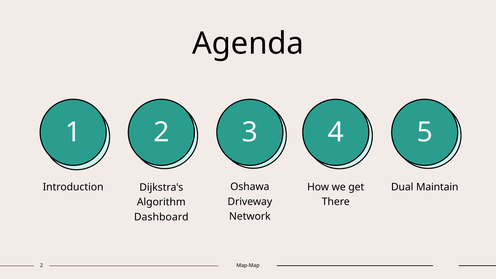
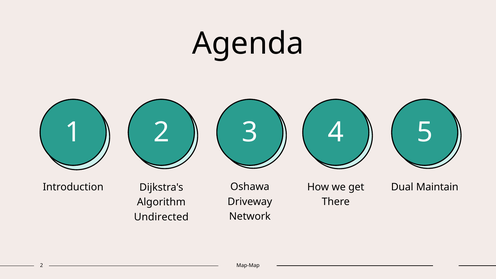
Dashboard: Dashboard -> Undirected
